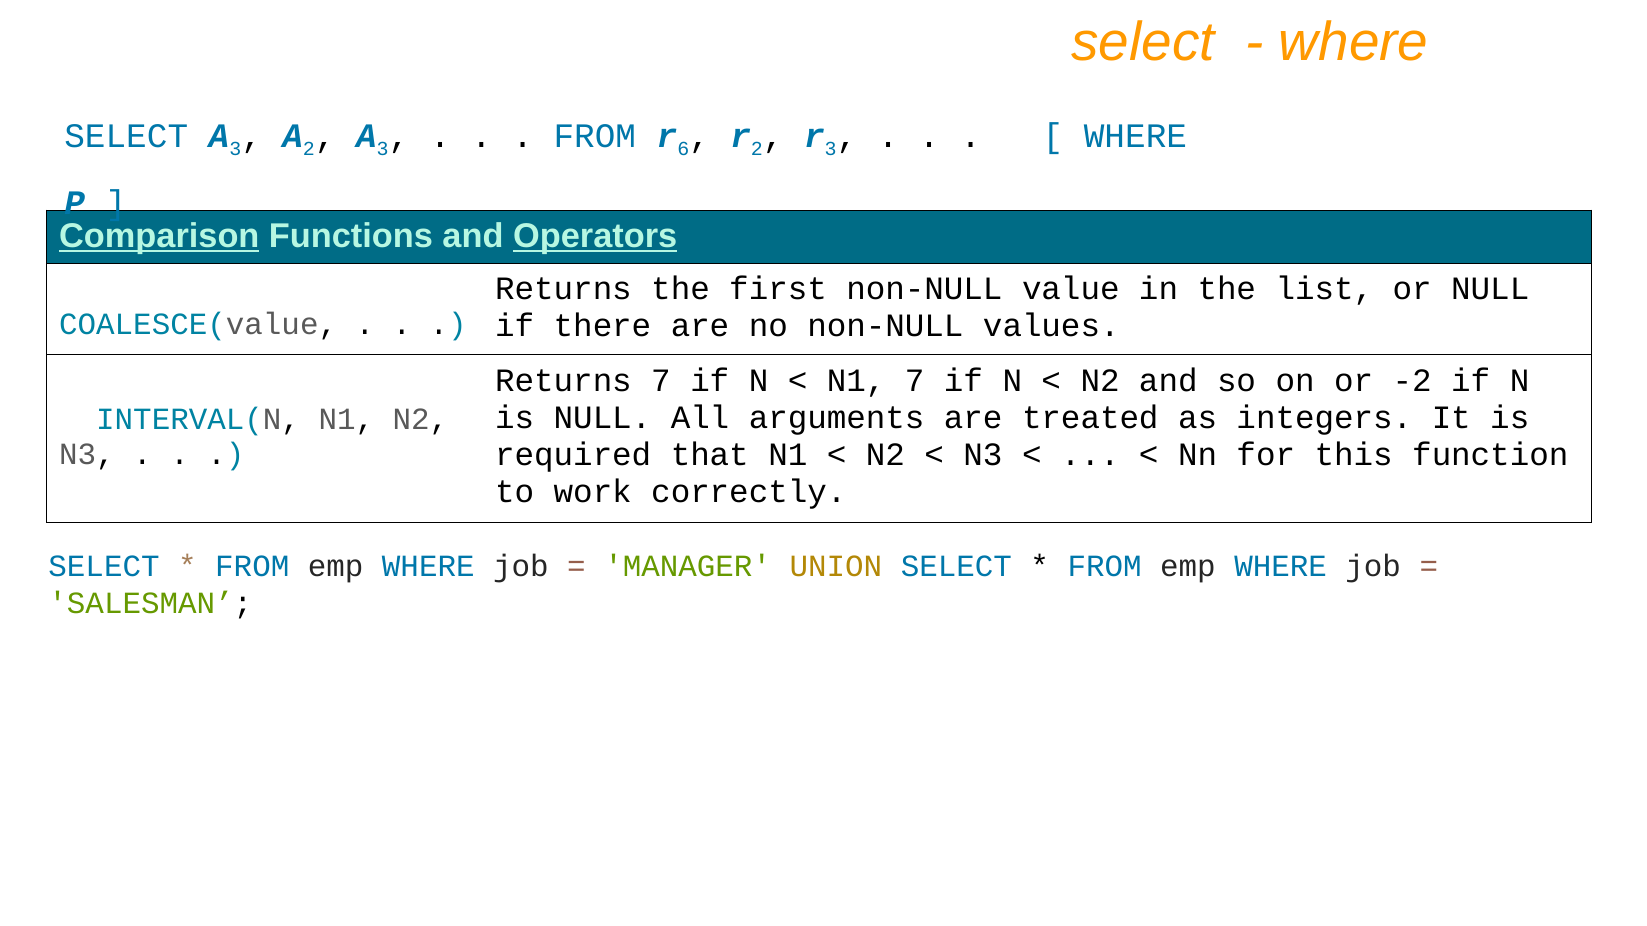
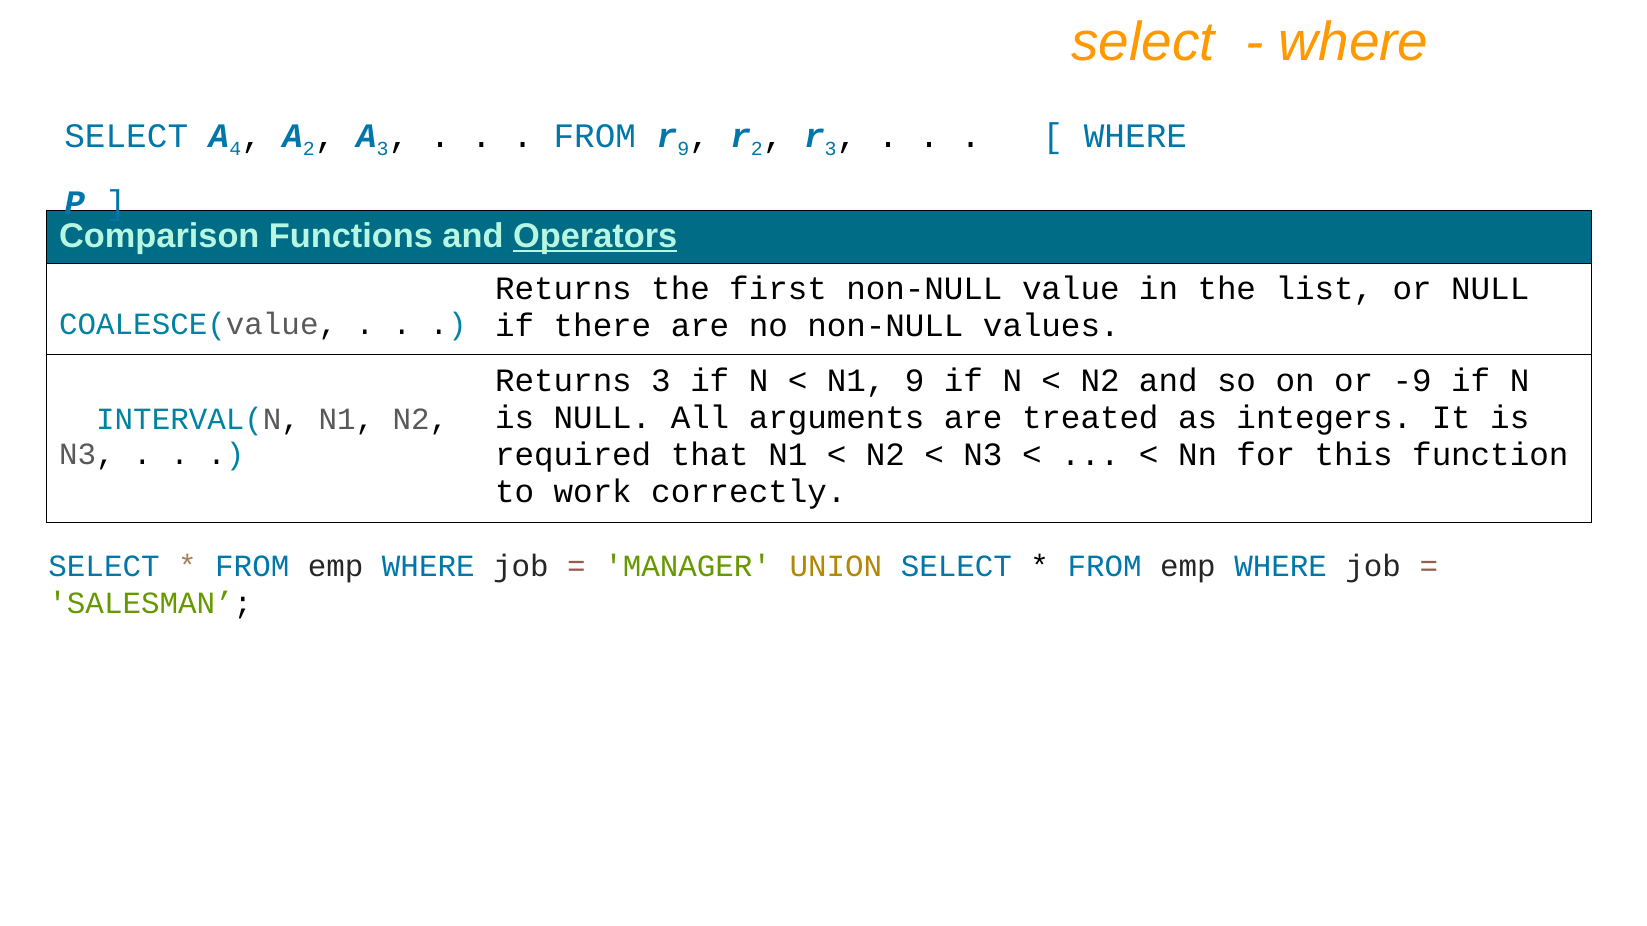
3 at (235, 149): 3 -> 4
6 at (683, 149): 6 -> 9
Comparison underline: present -> none
Returns 7: 7 -> 3
N1 7: 7 -> 9
-2: -2 -> -9
